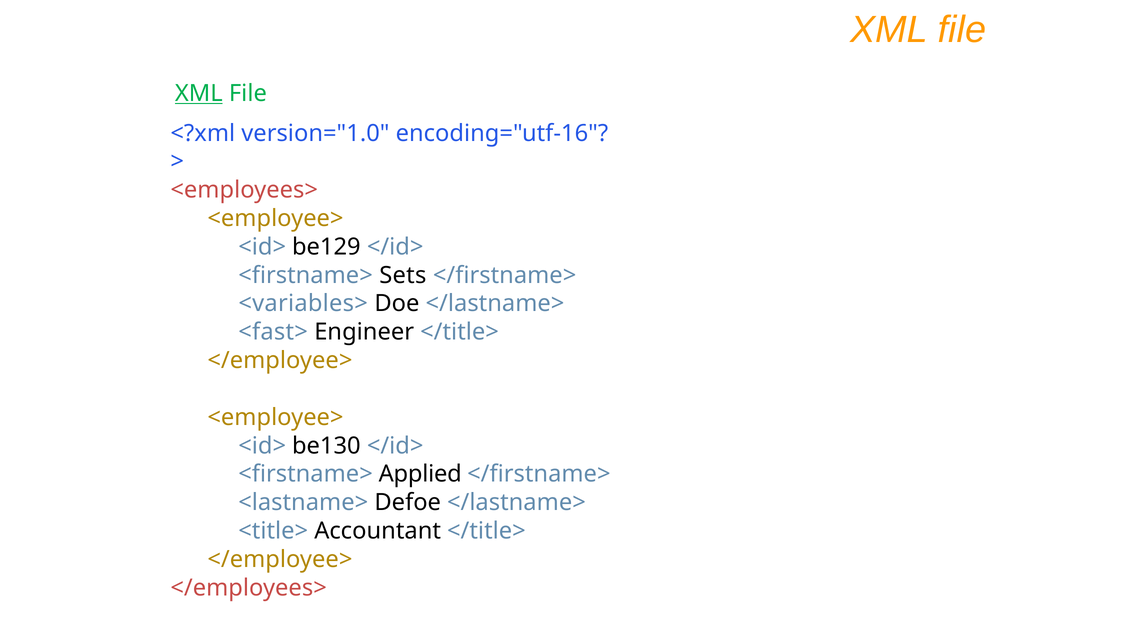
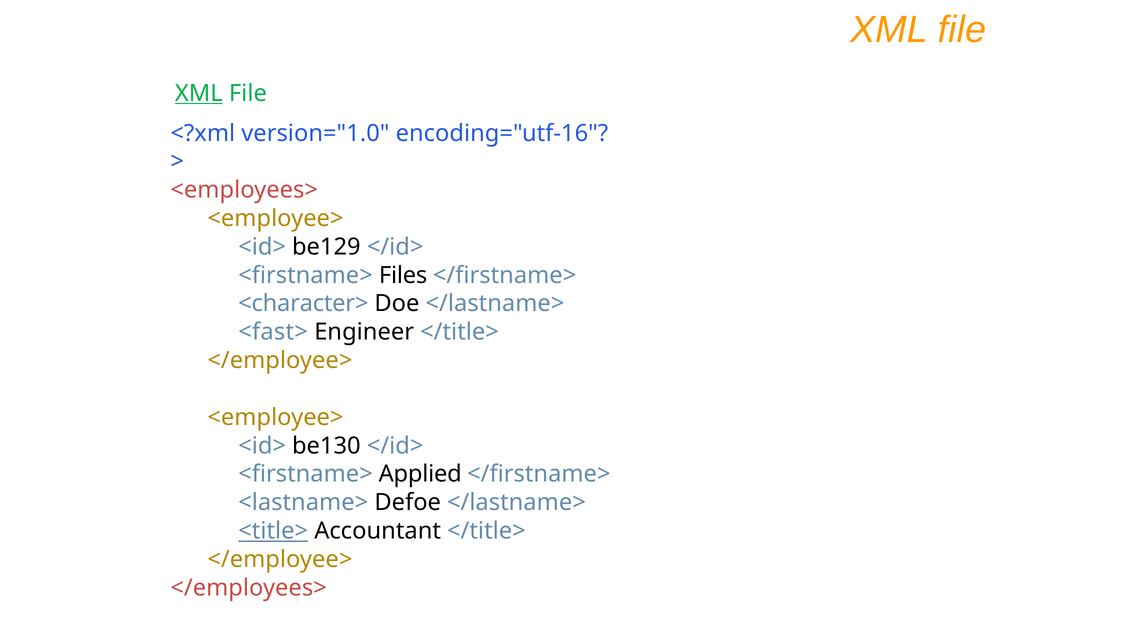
Sets: Sets -> Files
<variables>: <variables> -> <character>
<title> underline: none -> present
